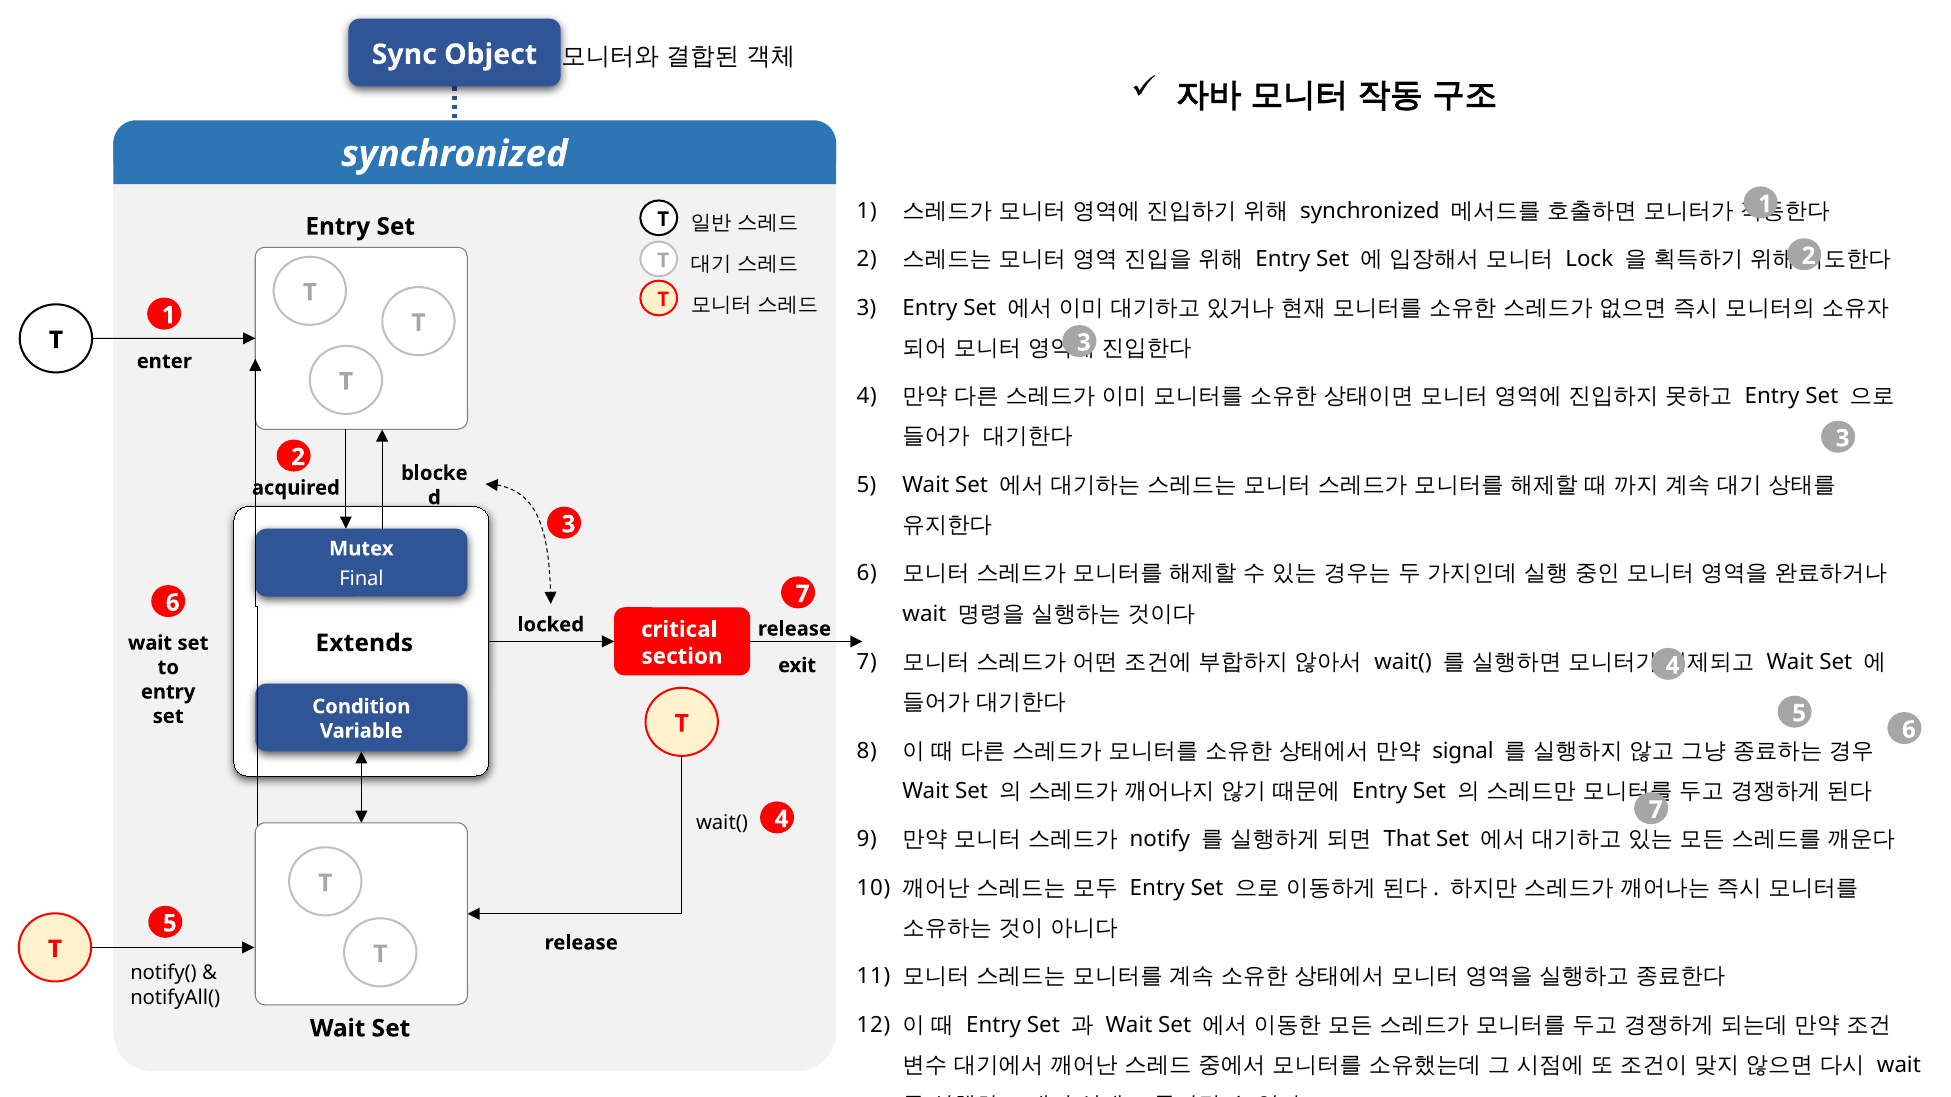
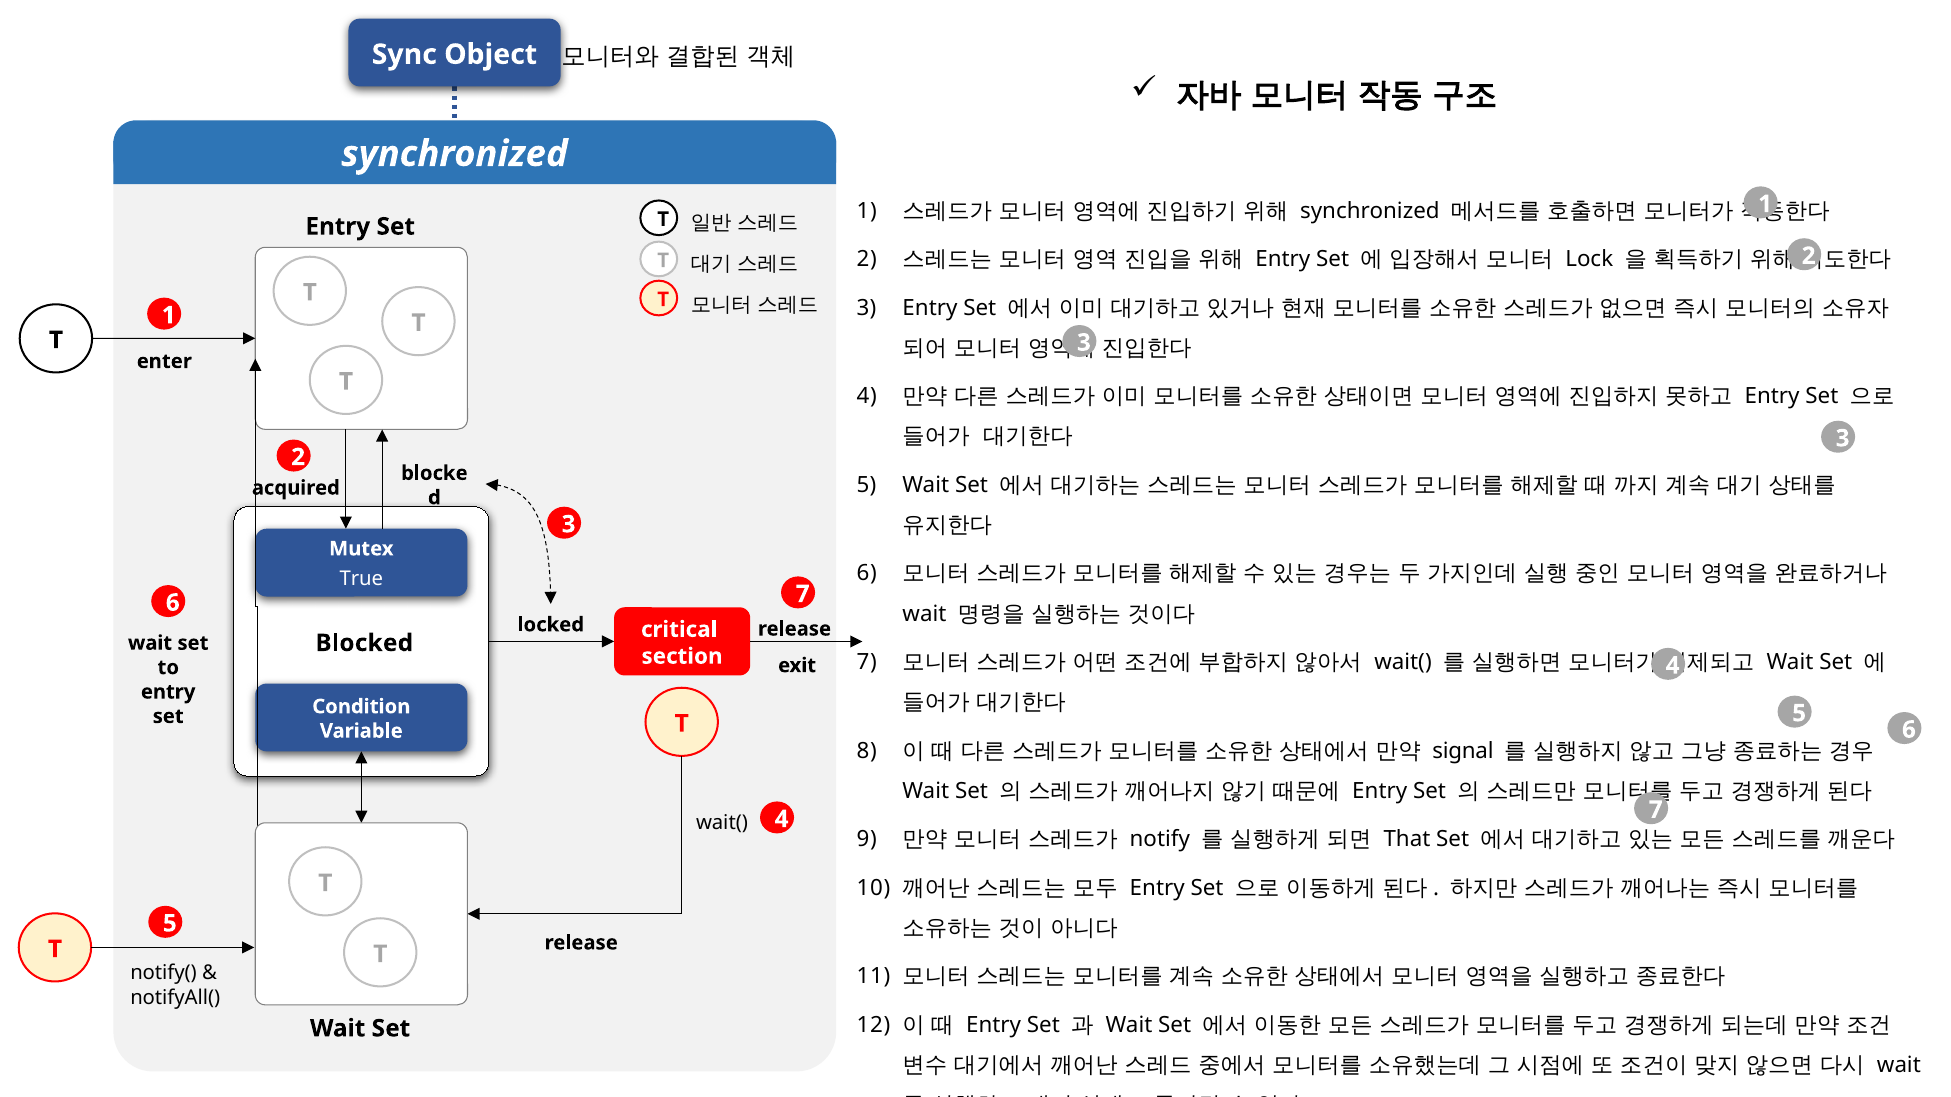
Final: Final -> True
Extends: Extends -> Blocked
